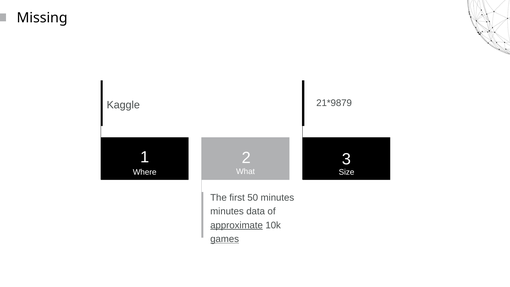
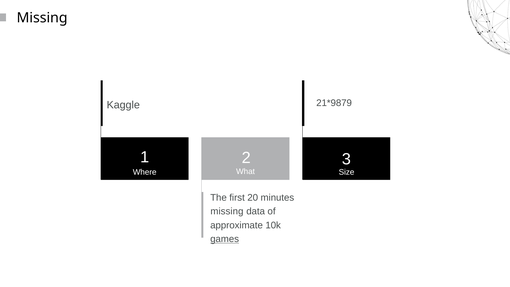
50: 50 -> 20
minutes at (227, 211): minutes -> missing
approximate underline: present -> none
